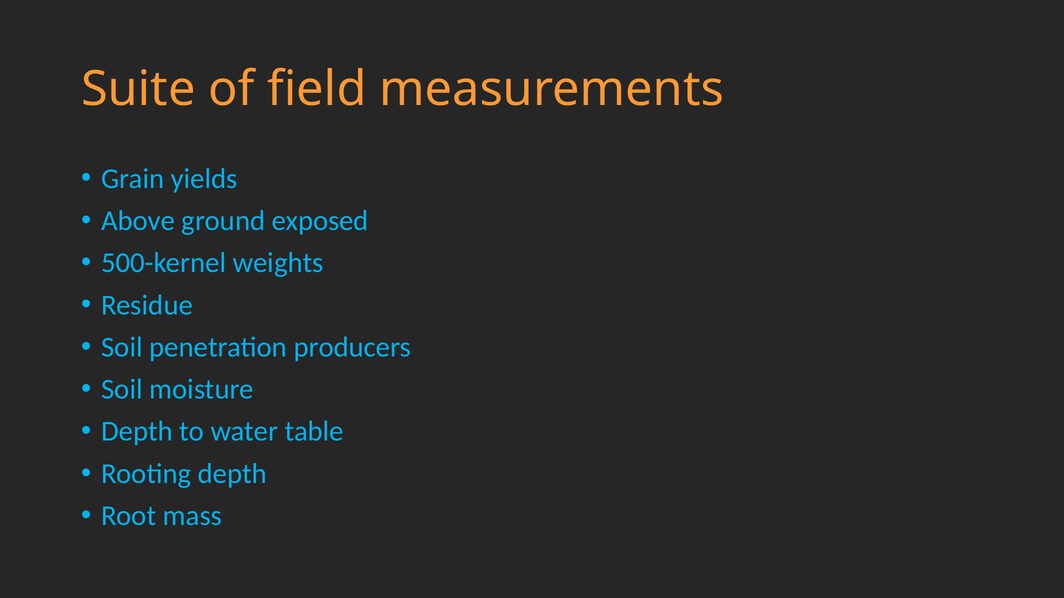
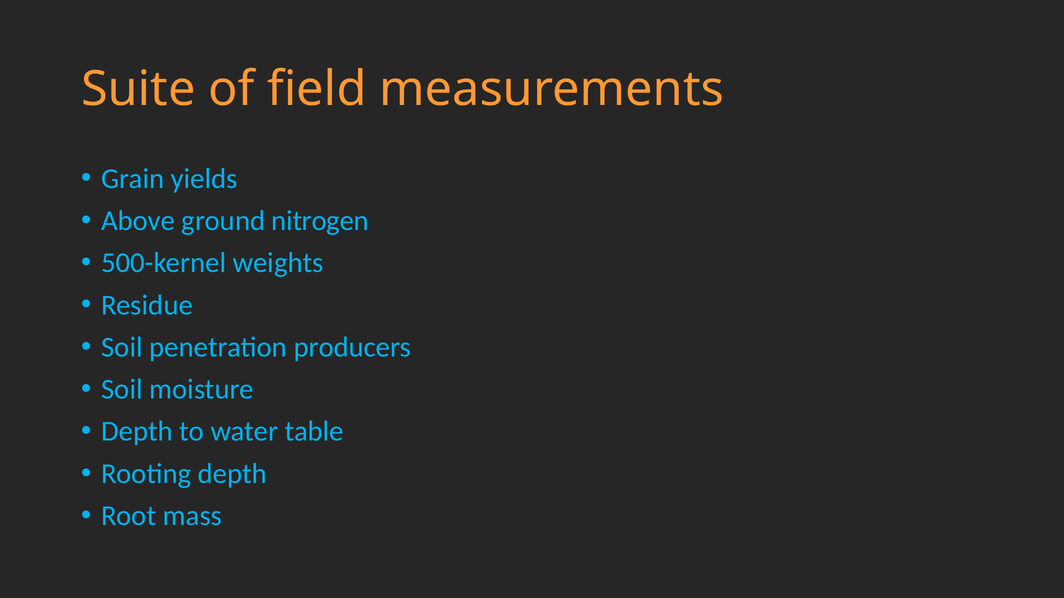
exposed: exposed -> nitrogen
